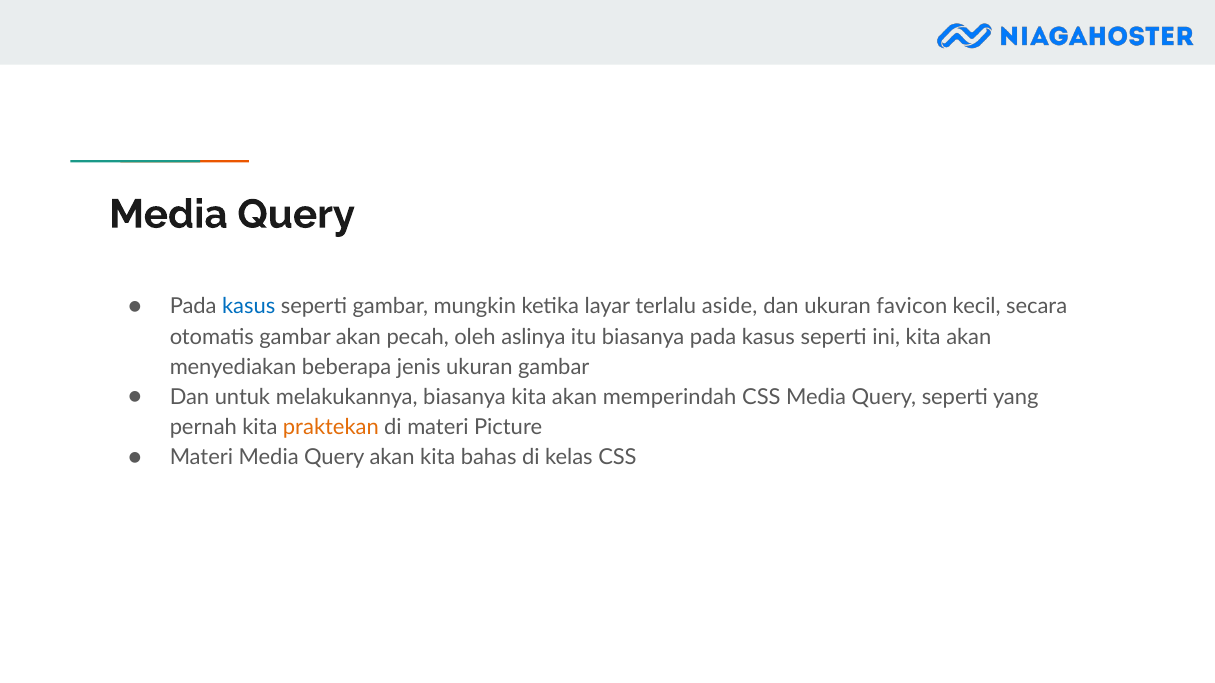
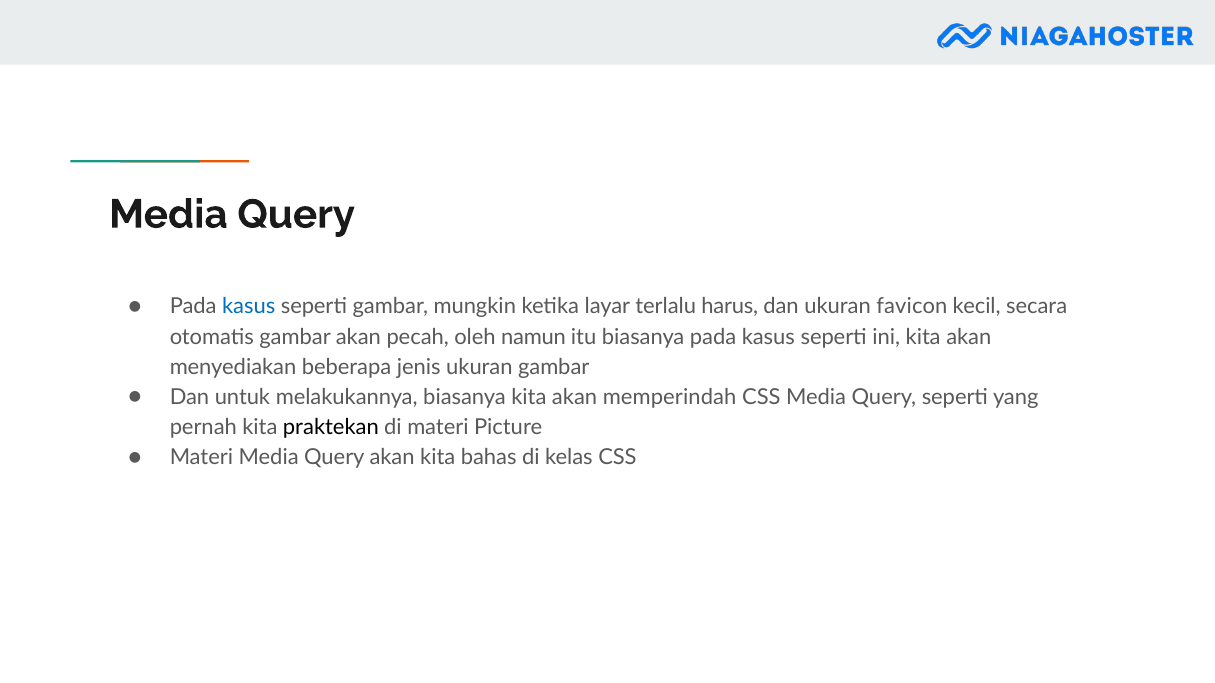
aside: aside -> harus
aslinya: aslinya -> namun
praktekan colour: orange -> black
